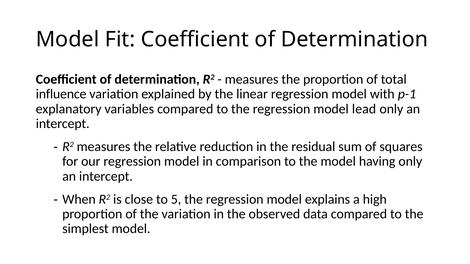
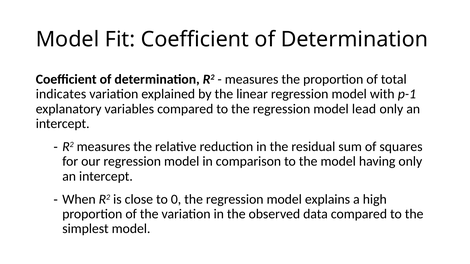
influence: influence -> indicates
5: 5 -> 0
